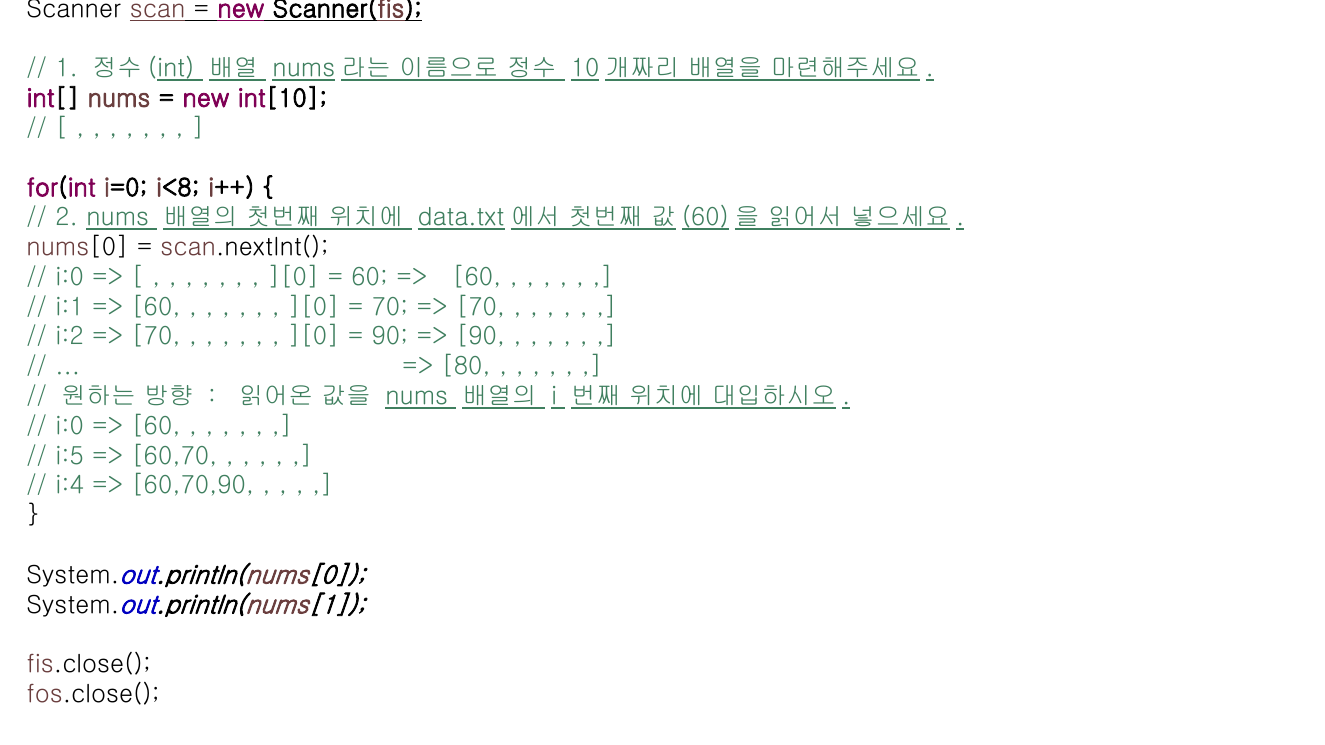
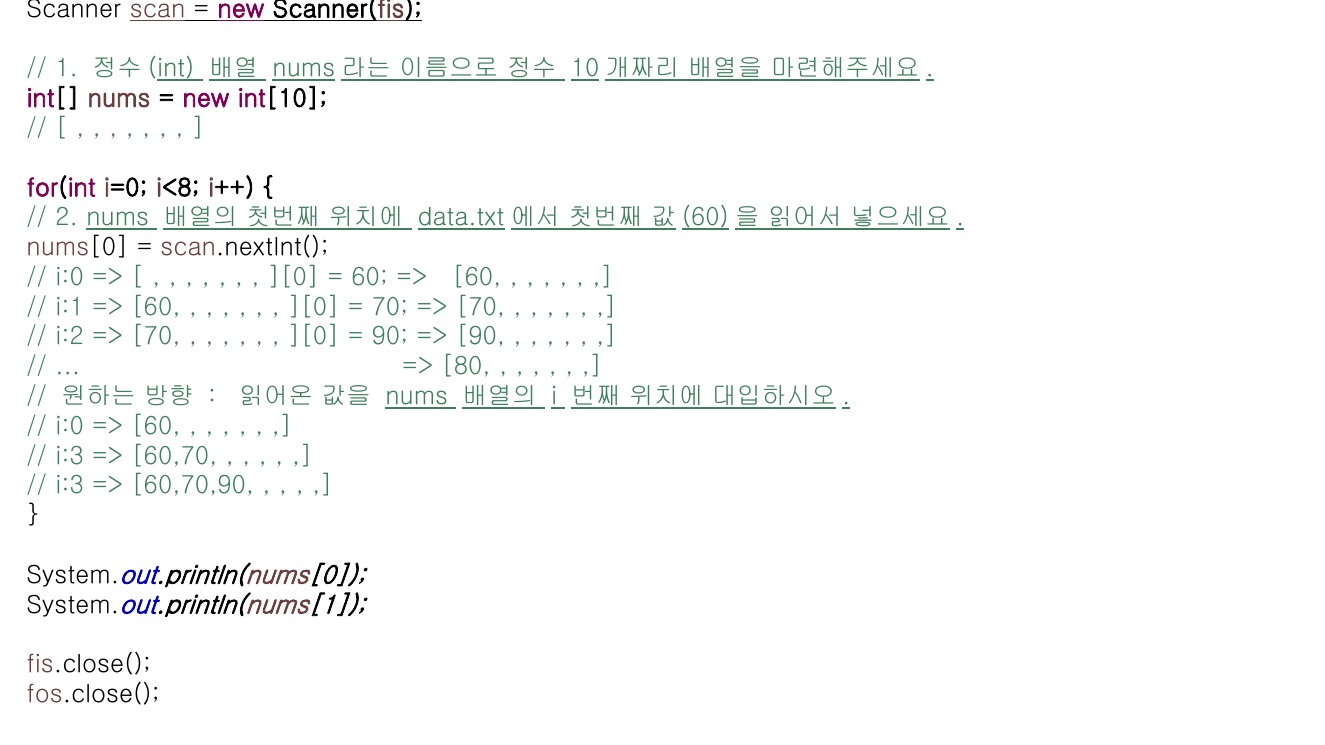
i:5 at (70, 456): i:5 -> i:3
i:4 at (70, 486): i:4 -> i:3
